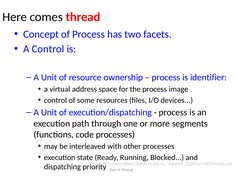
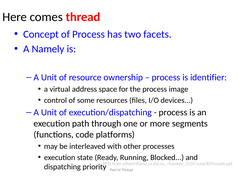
A Control: Control -> Namely
code processes: processes -> platforms
